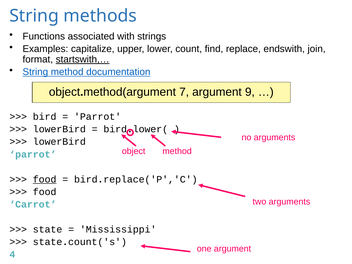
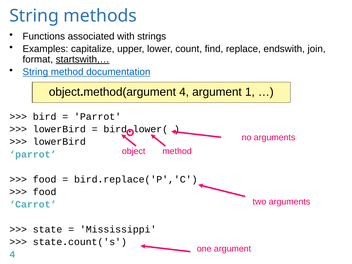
object.method(argument 7: 7 -> 4
9: 9 -> 1
food at (45, 179) underline: present -> none
